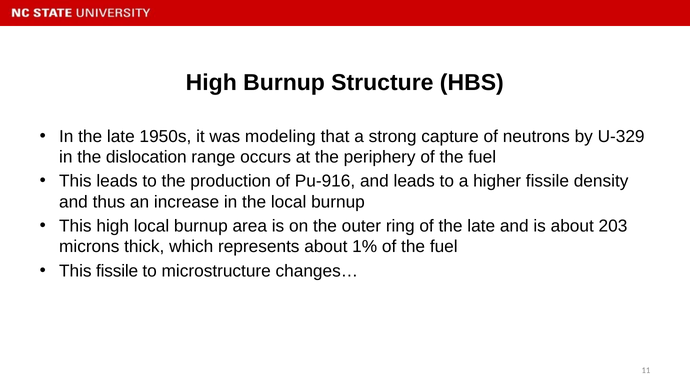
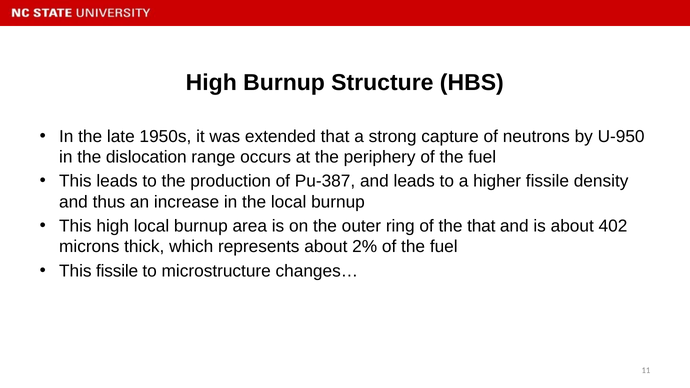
modeling: modeling -> extended
U-329: U-329 -> U-950
Pu-916: Pu-916 -> Pu-387
of the late: late -> that
203: 203 -> 402
1%: 1% -> 2%
